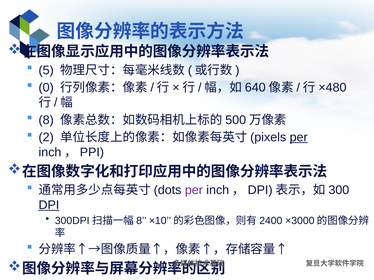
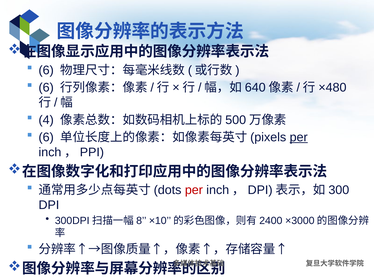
5 at (46, 70): 5 -> 6
0 at (46, 88): 0 -> 6
8: 8 -> 4
2 at (46, 138): 2 -> 6
per at (194, 190) colour: purple -> red
DPI underline: present -> none
